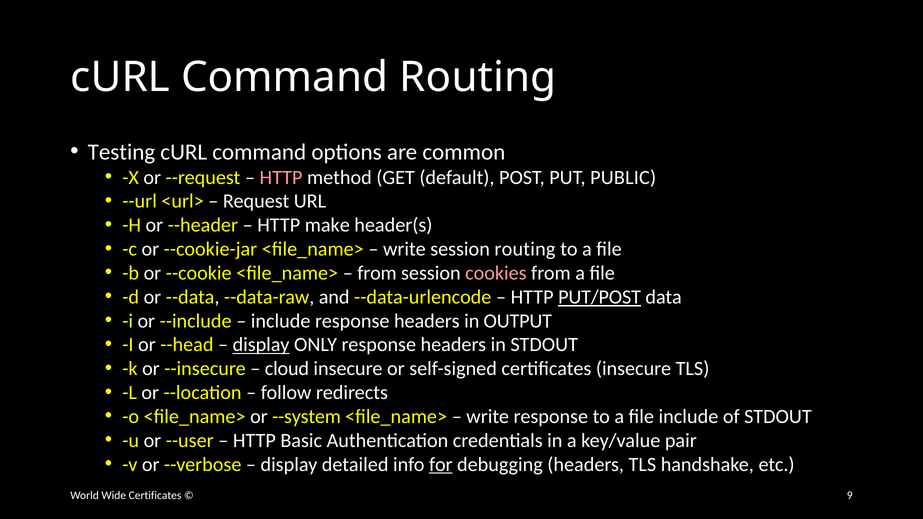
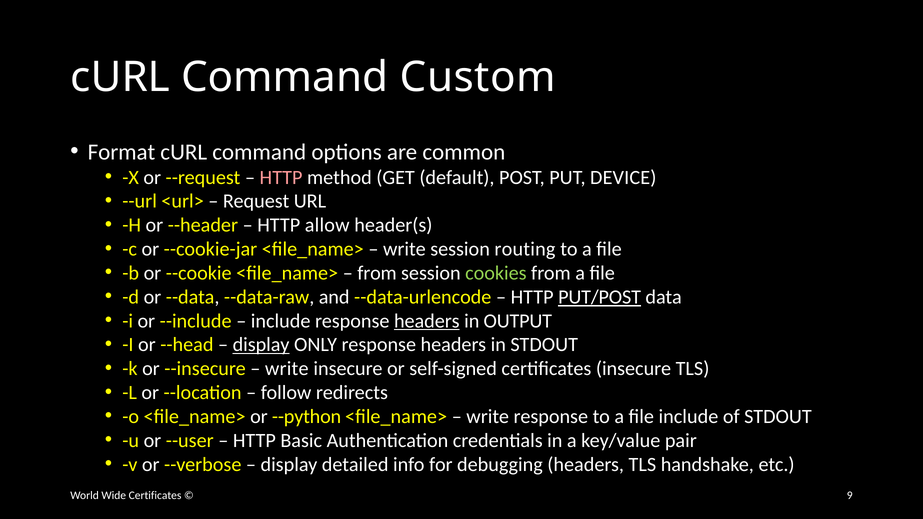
Command Routing: Routing -> Custom
Testing: Testing -> Format
PUBLIC: PUBLIC -> DEVICE
make: make -> allow
cookies colour: pink -> light green
headers at (427, 321) underline: none -> present
cloud at (287, 369): cloud -> write
--system: --system -> --python
for underline: present -> none
